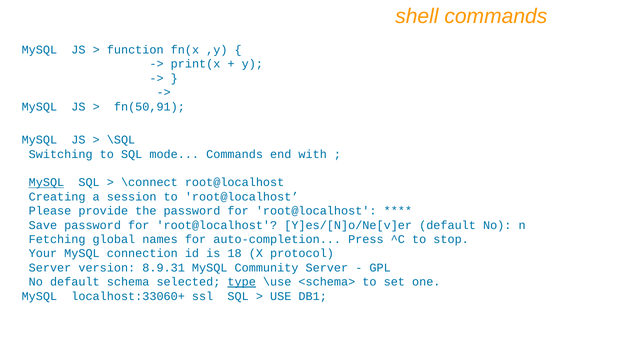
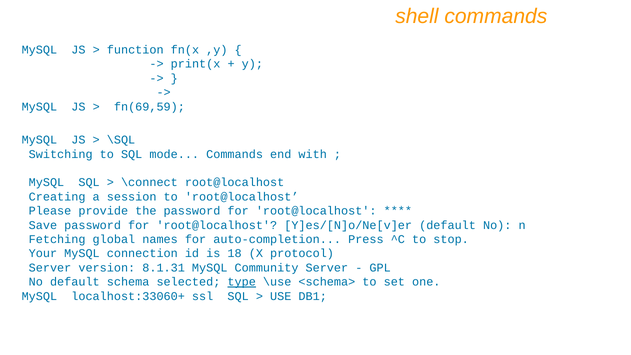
fn(50,91: fn(50,91 -> fn(69,59
MySQL at (46, 183) underline: present -> none
8.9.31: 8.9.31 -> 8.1.31
